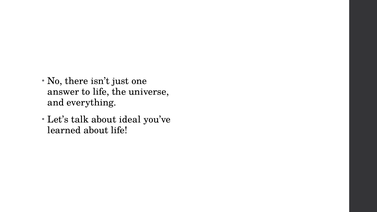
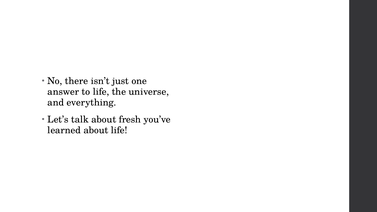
ideal: ideal -> fresh
